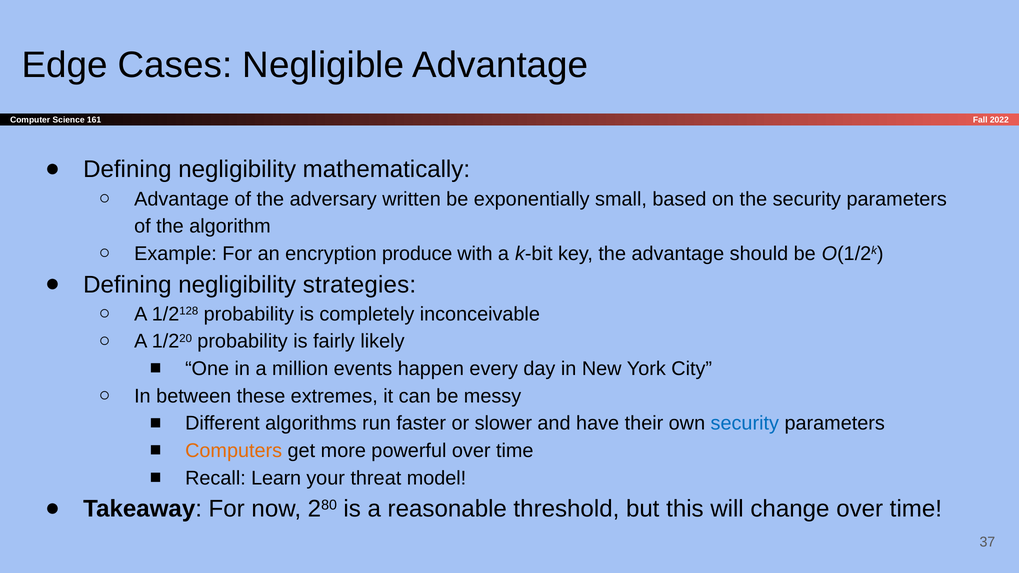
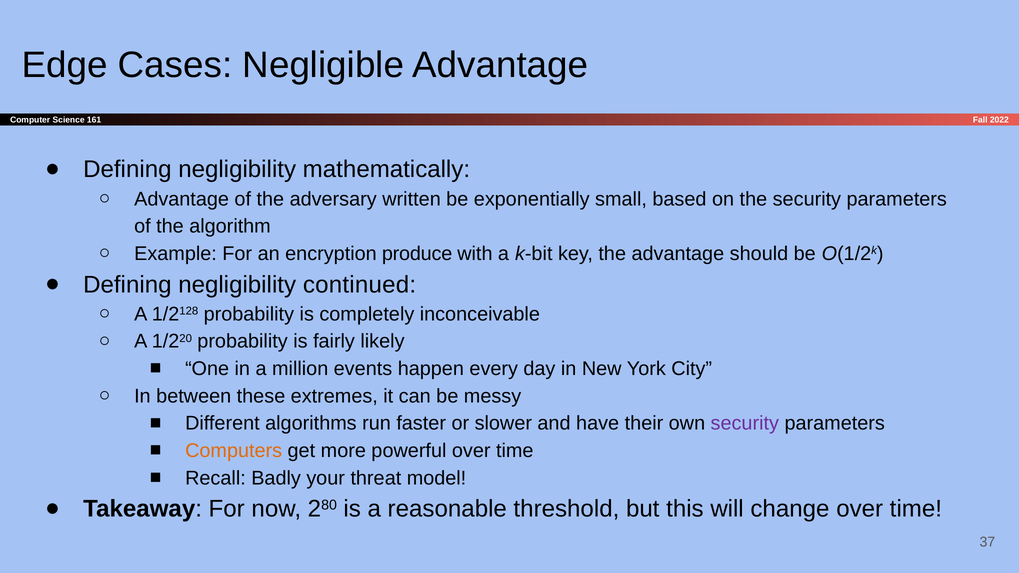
strategies: strategies -> continued
security at (745, 424) colour: blue -> purple
Learn: Learn -> Badly
